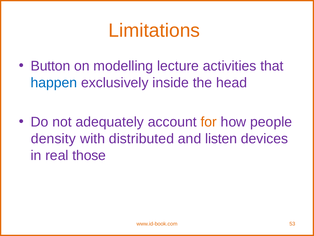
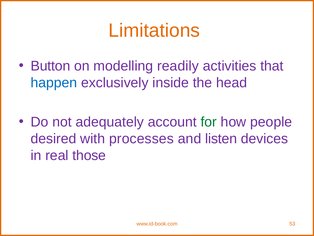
lecture: lecture -> readily
for colour: orange -> green
density: density -> desired
distributed: distributed -> processes
